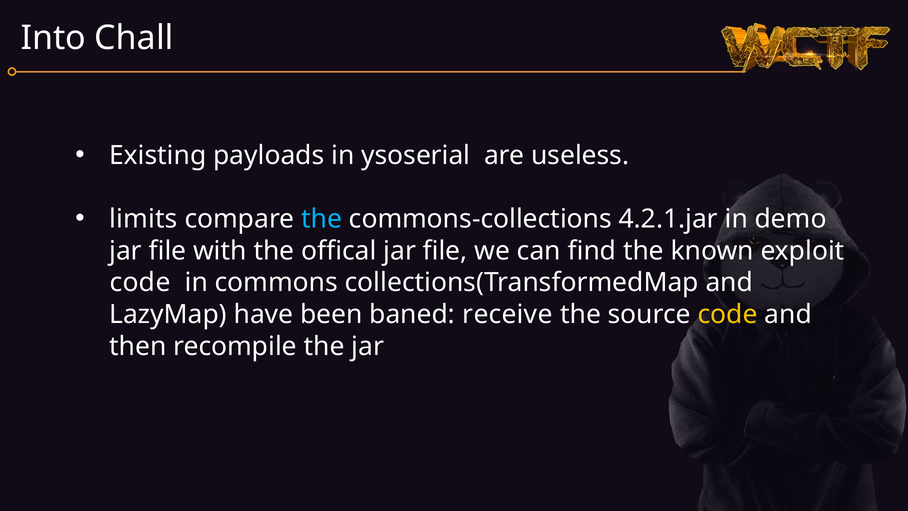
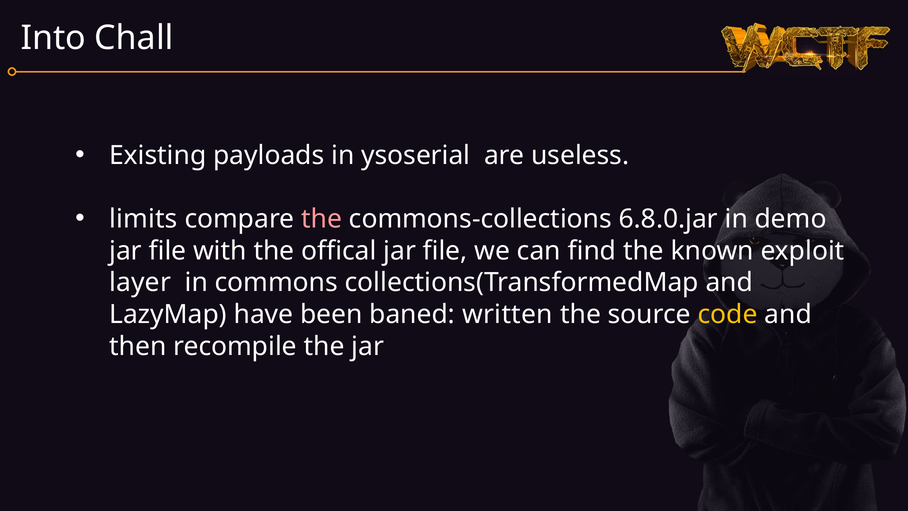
the at (322, 219) colour: light blue -> pink
4.2.1.jar: 4.2.1.jar -> 6.8.0.jar
code at (140, 283): code -> layer
receive: receive -> written
